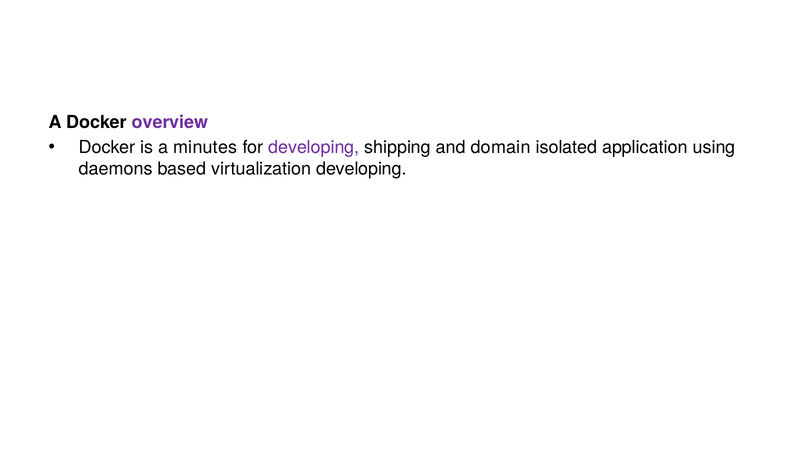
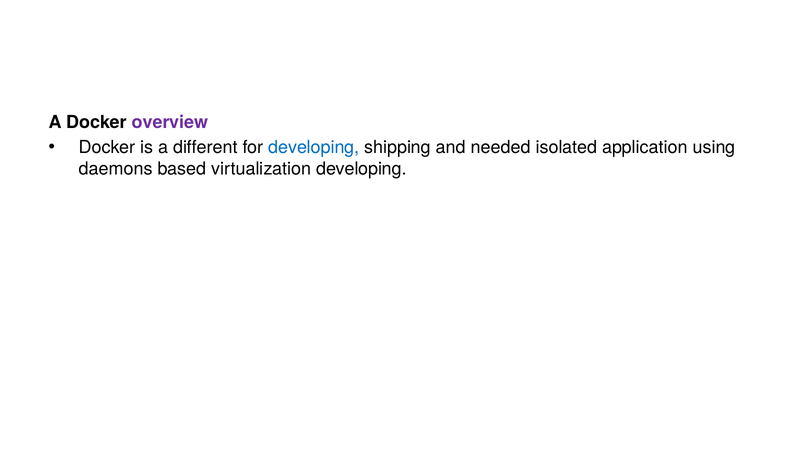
minutes: minutes -> different
developing at (314, 147) colour: purple -> blue
domain: domain -> needed
